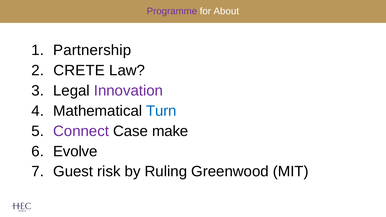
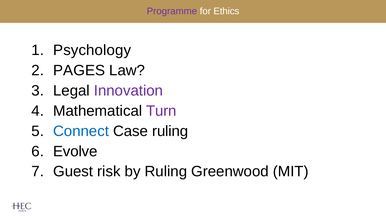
About: About -> Ethics
Partnership: Partnership -> Psychology
CRETE: CRETE -> PAGES
Turn colour: blue -> purple
Connect colour: purple -> blue
Case make: make -> ruling
